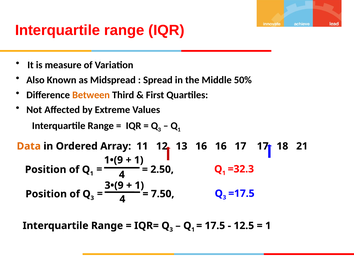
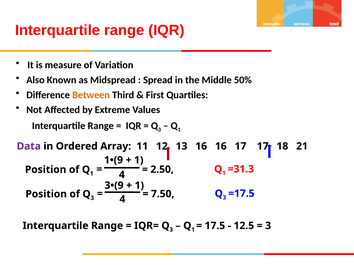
Data colour: orange -> purple
=32.3: =32.3 -> =31.3
1 at (268, 226): 1 -> 3
